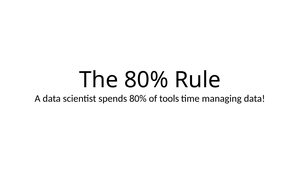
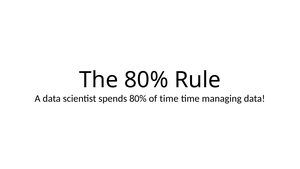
of tools: tools -> time
